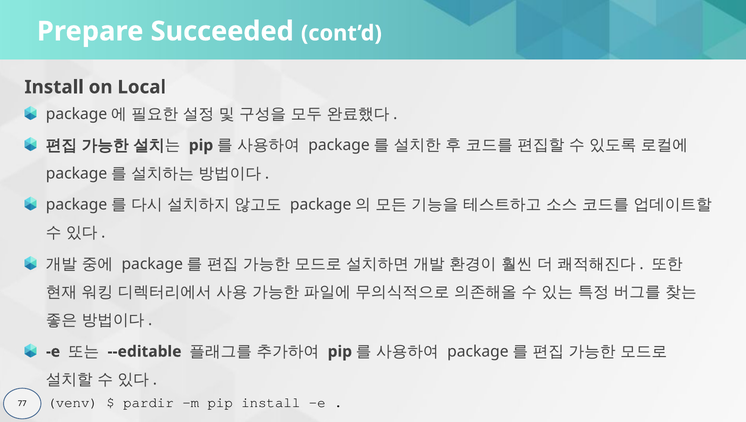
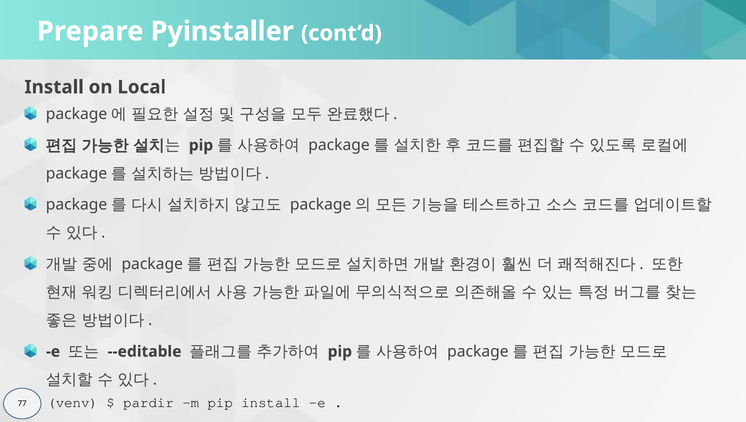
Succeeded: Succeeded -> Pyinstaller
